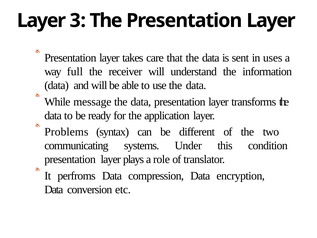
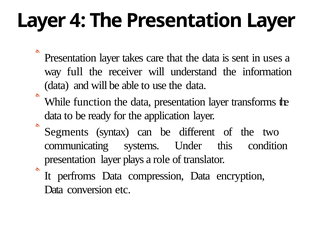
3: 3 -> 4
message: message -> function
Problems: Problems -> Segments
